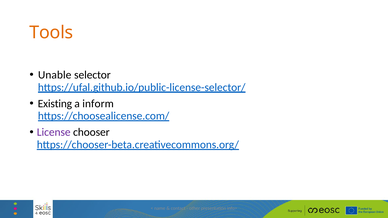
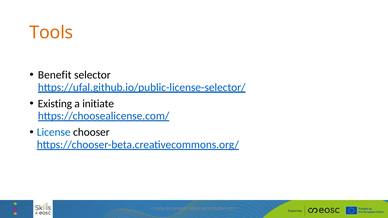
Unable: Unable -> Benefit
inform: inform -> initiate
License colour: purple -> blue
